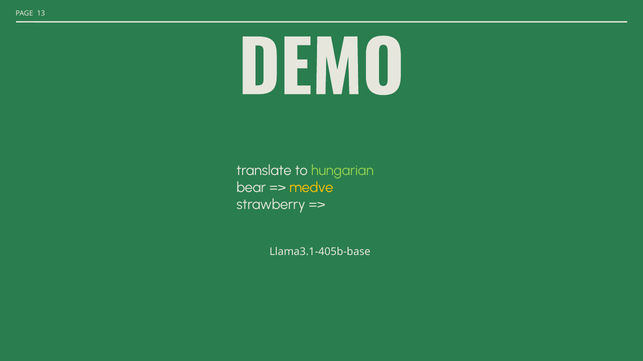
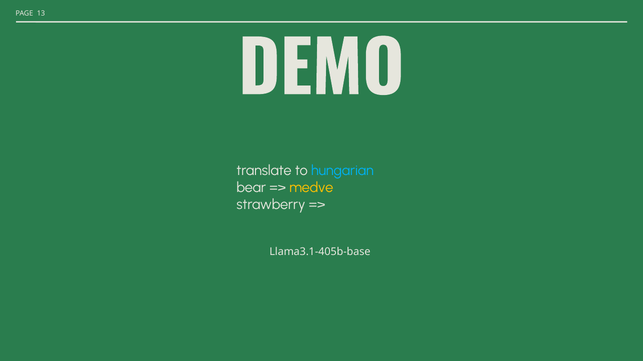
hungarian colour: light green -> light blue
